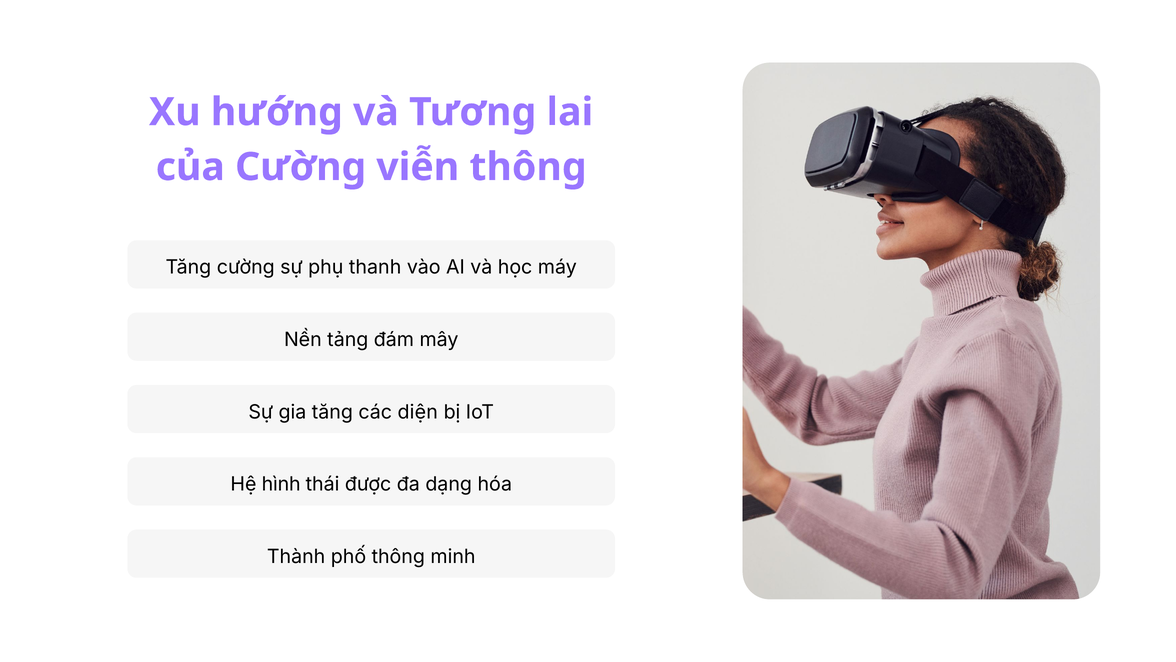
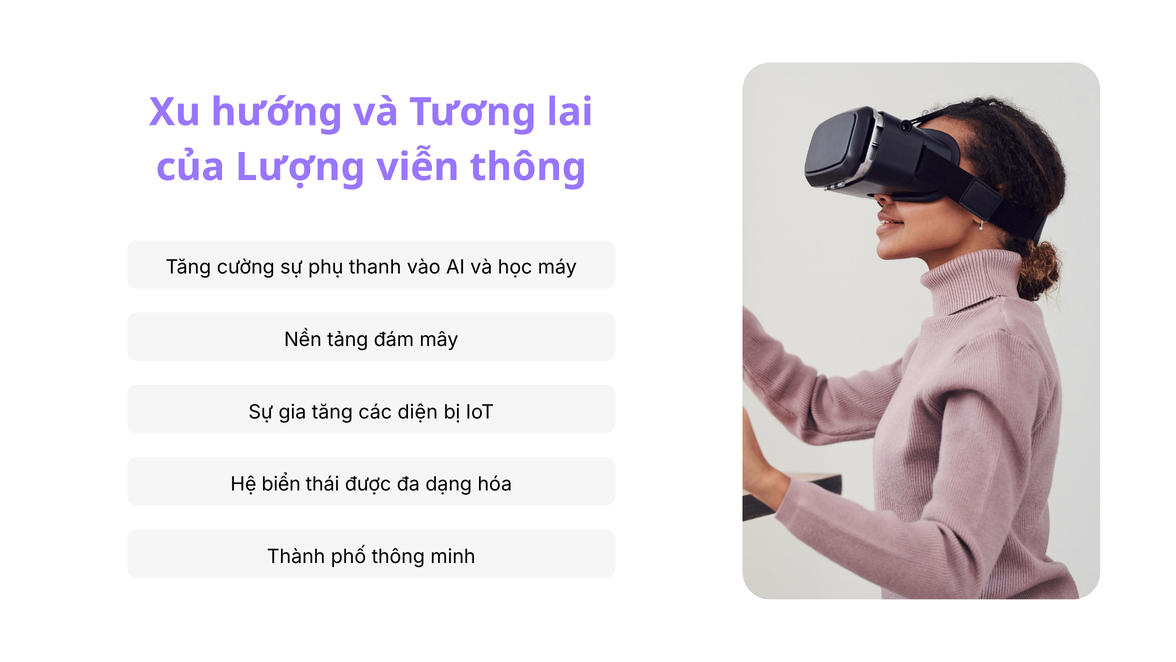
của Cường: Cường -> Lượng
hình: hình -> biển
